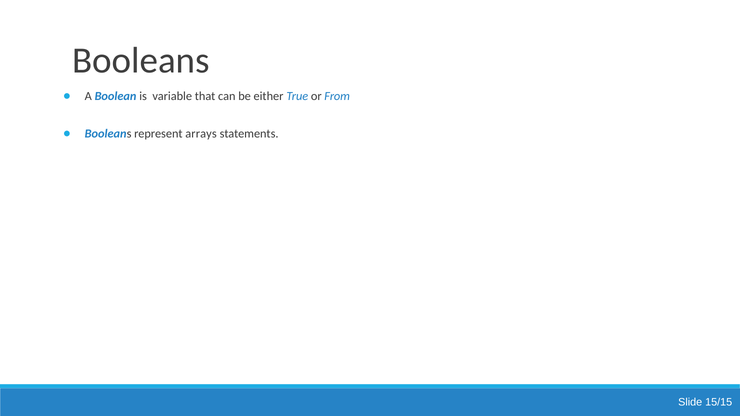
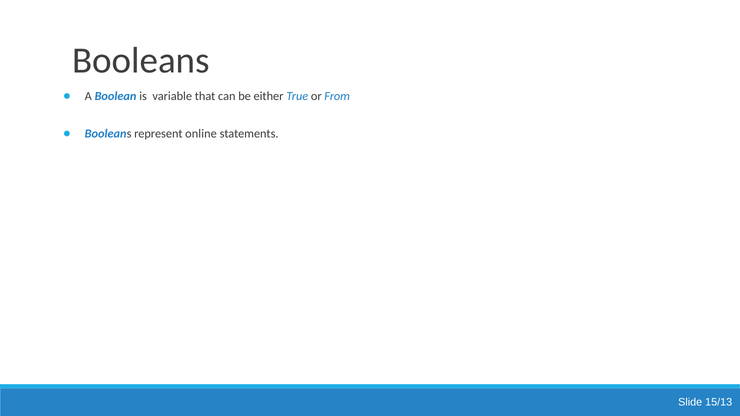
arrays: arrays -> online
15/15: 15/15 -> 15/13
